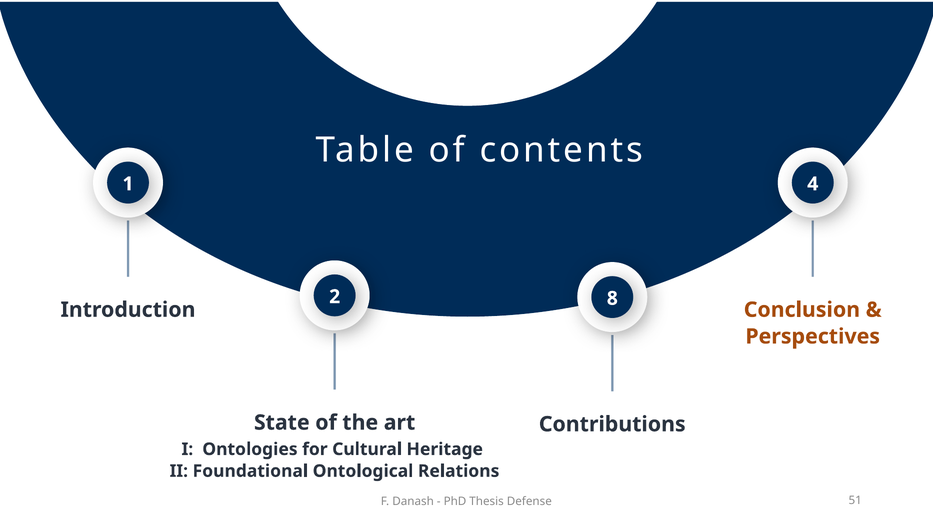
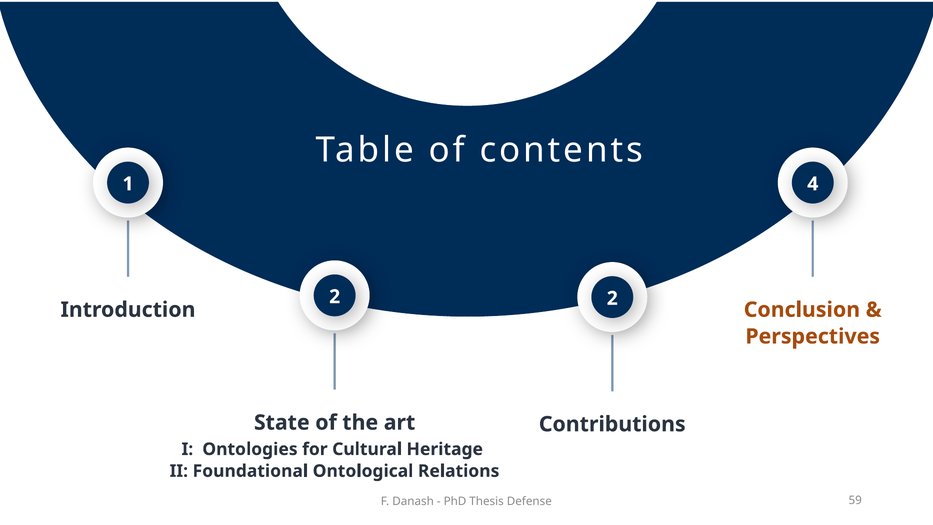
2 8: 8 -> 2
51: 51 -> 59
